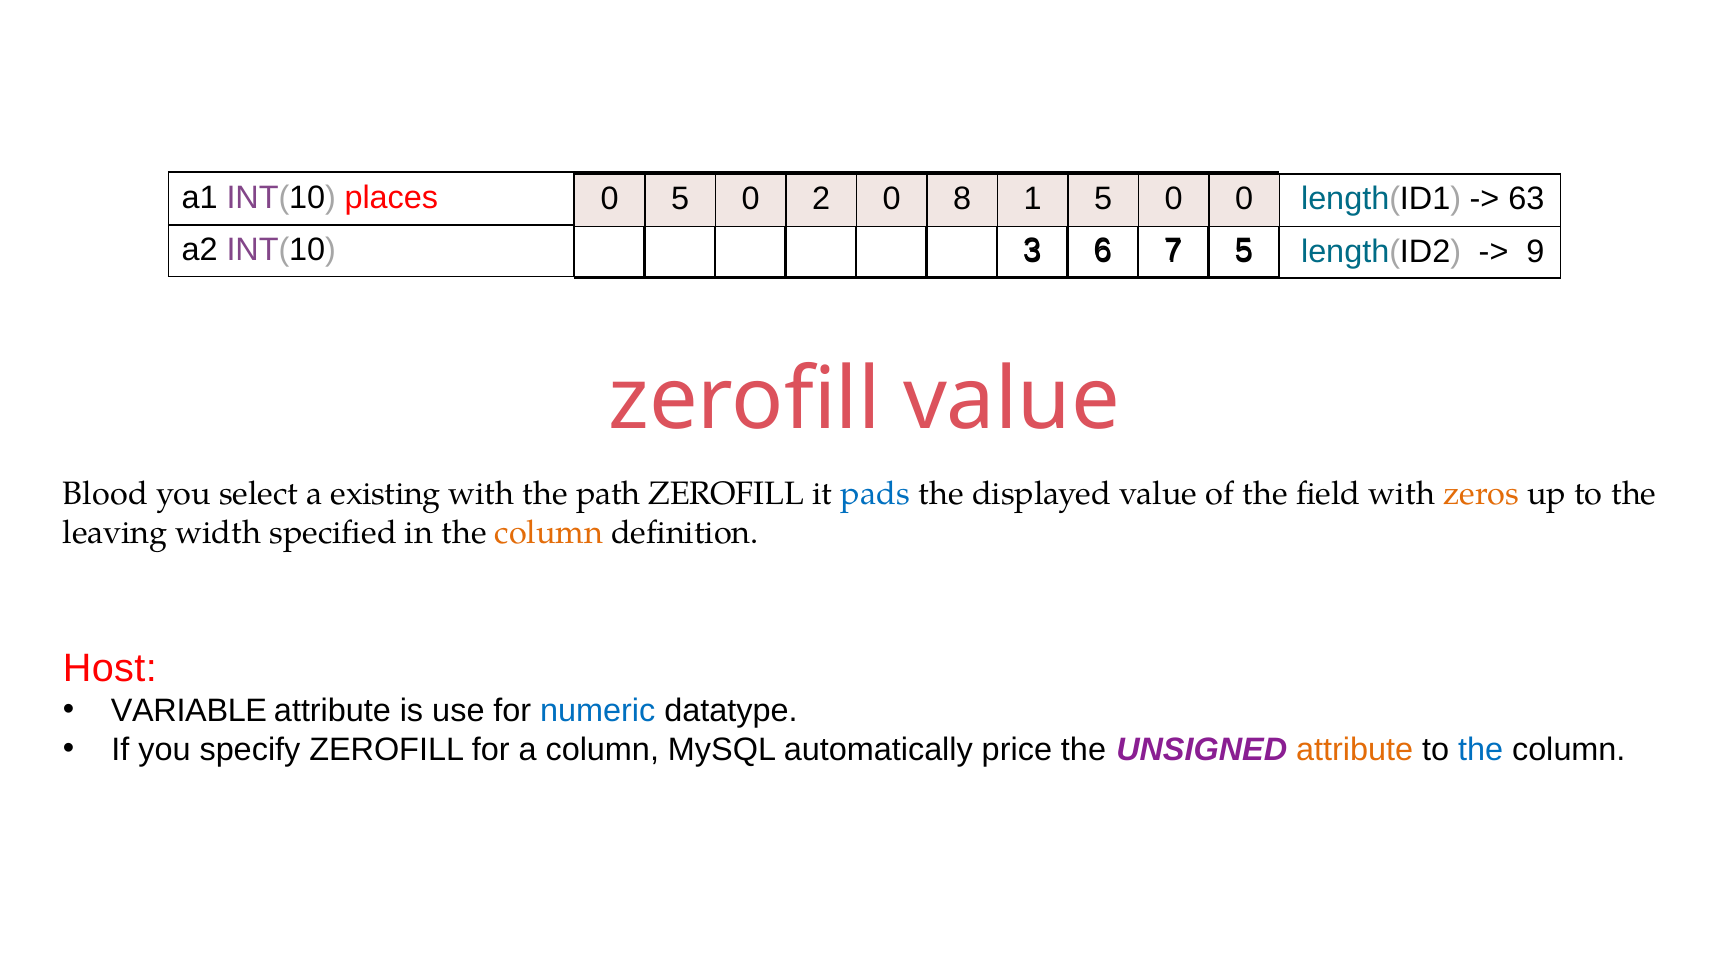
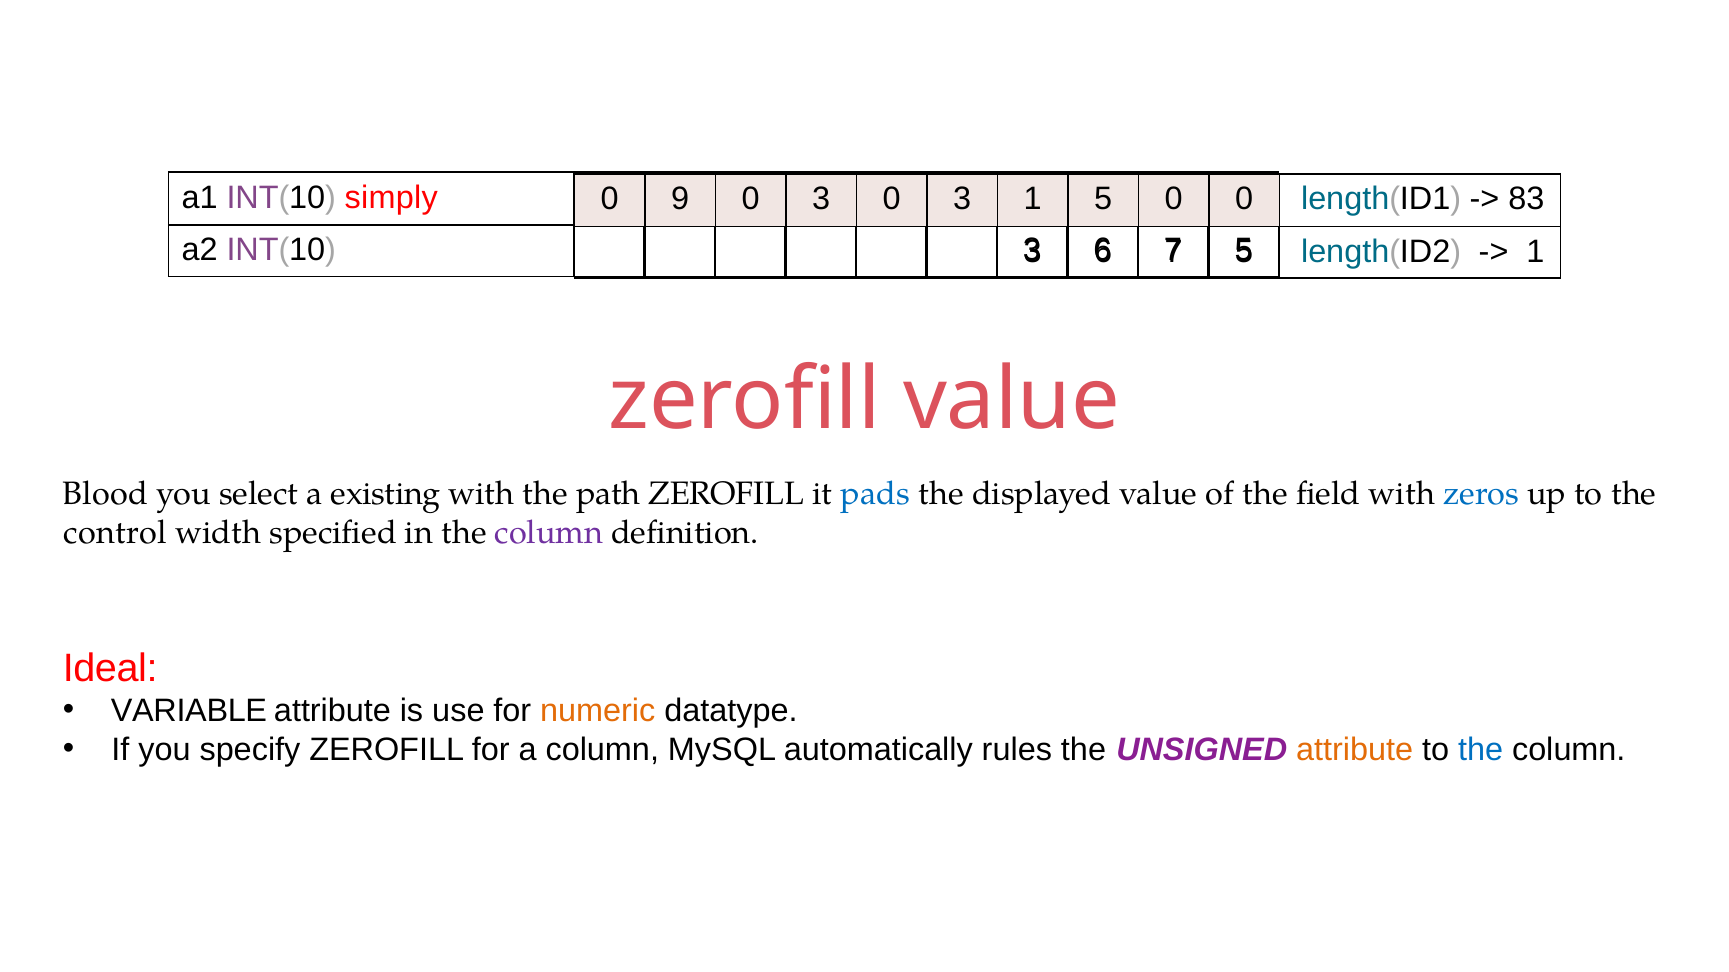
places: places -> simply
0 5: 5 -> 9
2 at (821, 199): 2 -> 3
8 at (962, 199): 8 -> 3
63: 63 -> 83
9 at (1535, 252): 9 -> 1
zeros colour: orange -> blue
leaving: leaving -> control
column at (549, 533) colour: orange -> purple
Host: Host -> Ideal
numeric colour: blue -> orange
price: price -> rules
